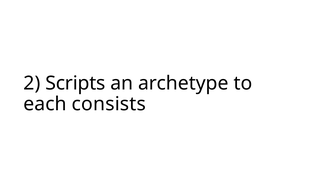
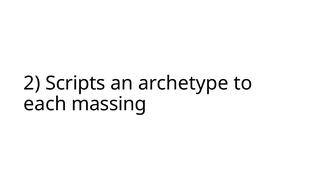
consists: consists -> massing
